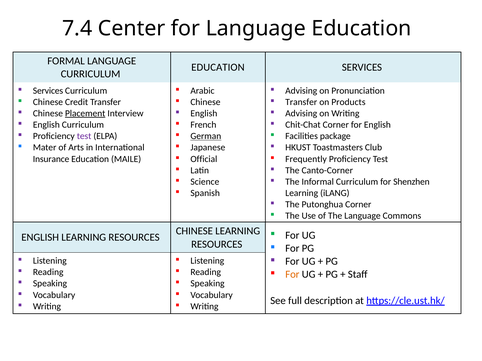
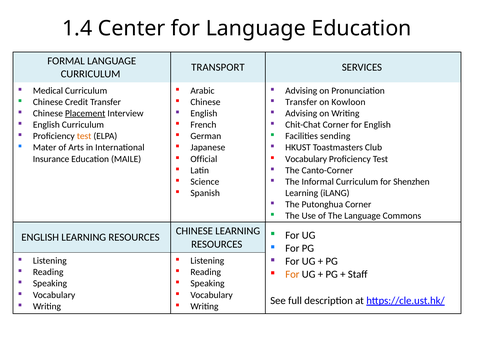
7.4: 7.4 -> 1.4
EDUCATION at (218, 67): EDUCATION -> TRANSPORT
Services at (48, 91): Services -> Medical
Products: Products -> Kowloon
test at (84, 136) colour: purple -> orange
German underline: present -> none
package: package -> sending
Frequently at (306, 159): Frequently -> Vocabulary
